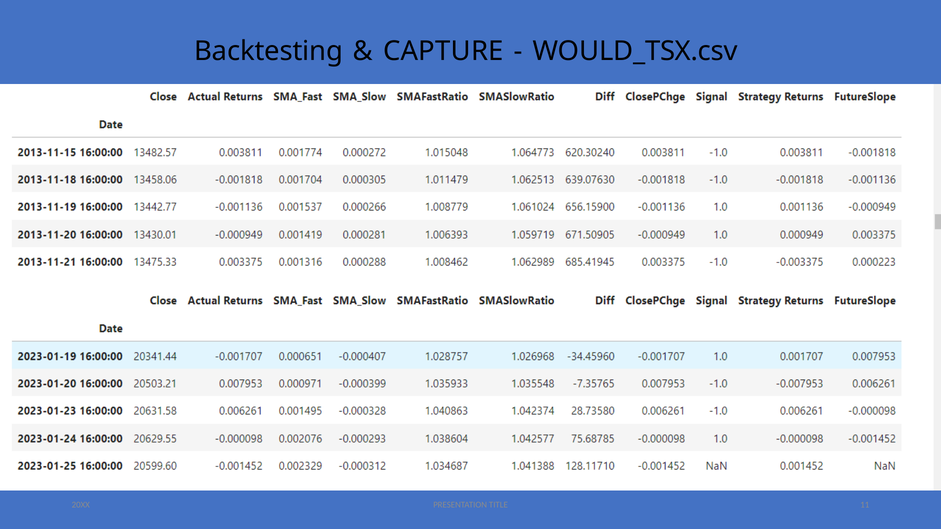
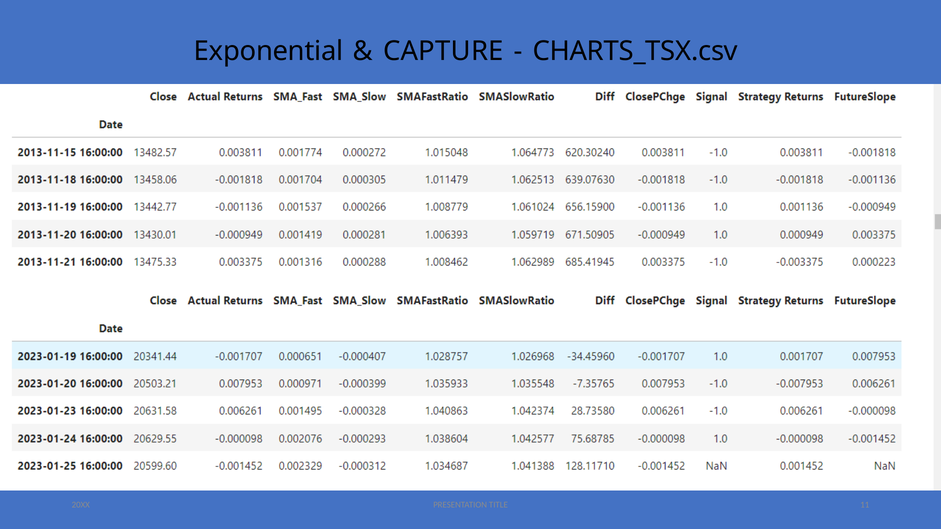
Backtesting: Backtesting -> Exponential
WOULD_TSX.csv: WOULD_TSX.csv -> CHARTS_TSX.csv
